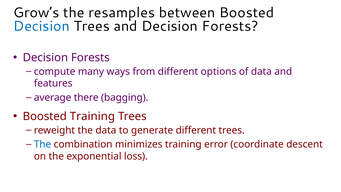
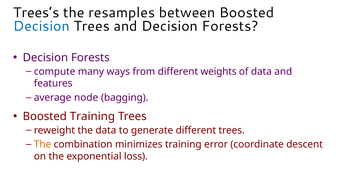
Grow’s: Grow’s -> Trees’s
options: options -> weights
there: there -> node
The at (43, 144) colour: blue -> orange
